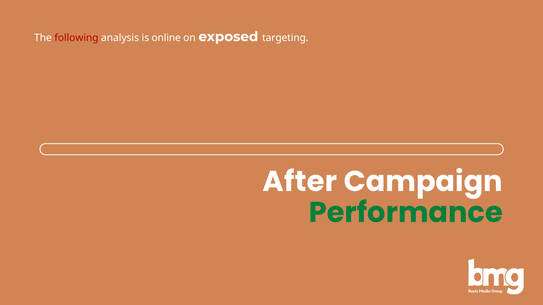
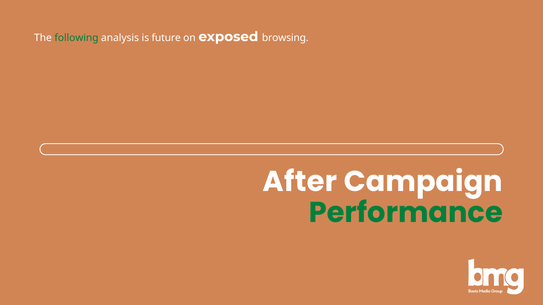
following colour: red -> green
online: online -> future
targeting: targeting -> browsing
